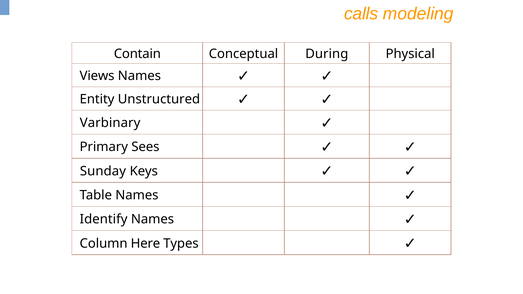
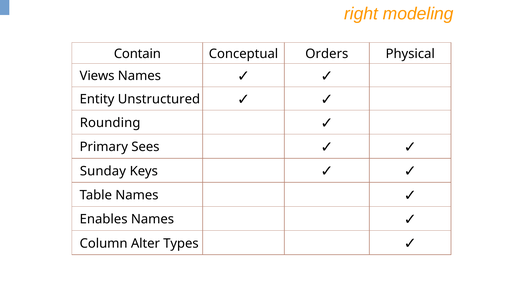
calls: calls -> right
During: During -> Orders
Varbinary: Varbinary -> Rounding
Identify: Identify -> Enables
Here: Here -> Alter
